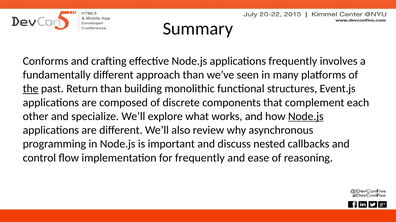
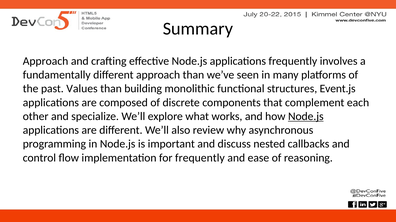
Conforms at (46, 61): Conforms -> Approach
the underline: present -> none
Return: Return -> Values
